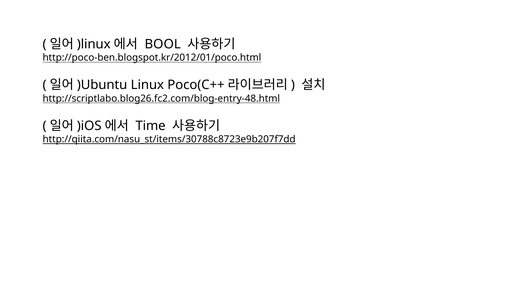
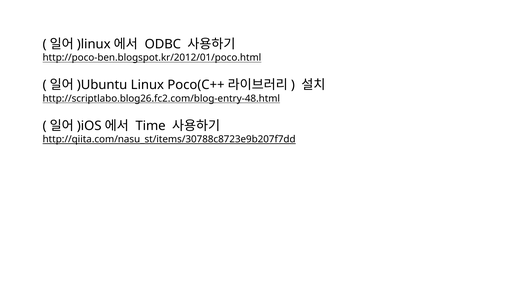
BOOL: BOOL -> ODBC
